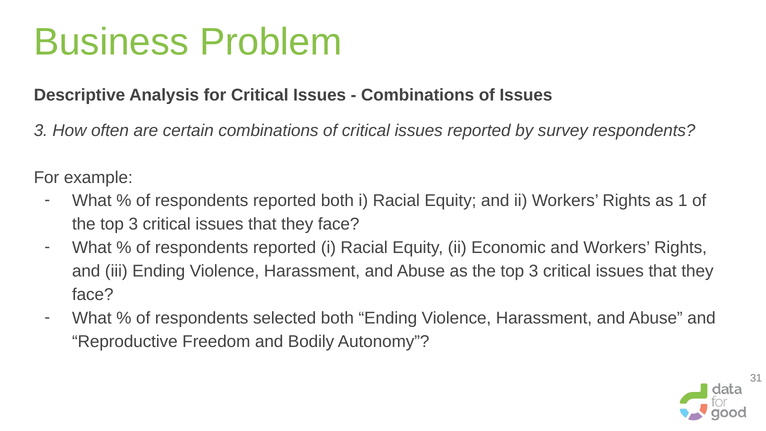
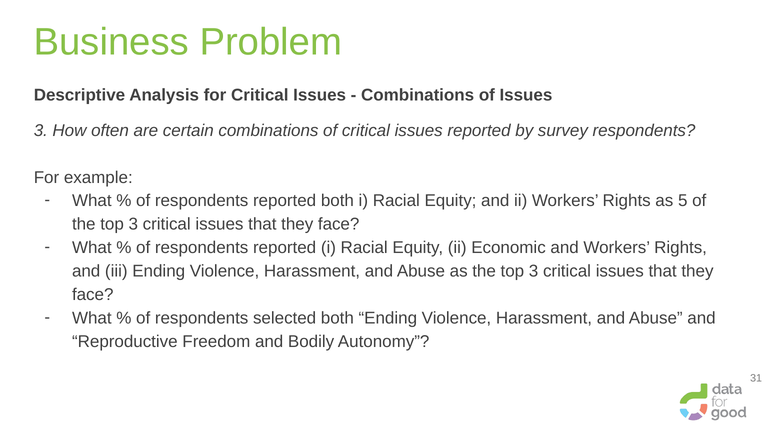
1: 1 -> 5
